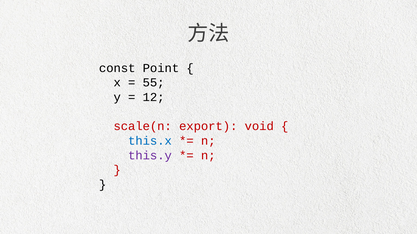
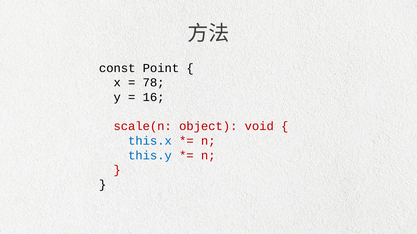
55: 55 -> 78
12: 12 -> 16
export: export -> object
this.y colour: purple -> blue
